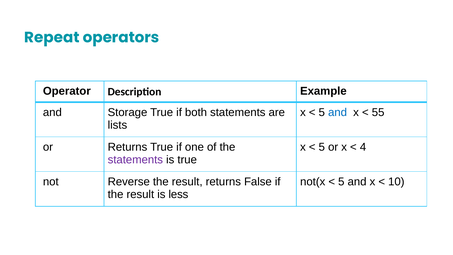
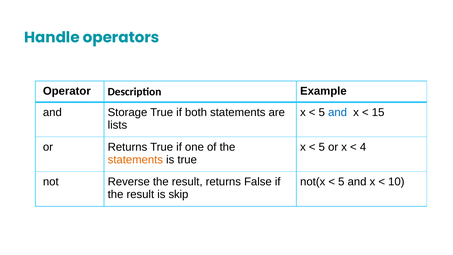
Repeat: Repeat -> Handle
55: 55 -> 15
statements at (135, 160) colour: purple -> orange
less: less -> skip
